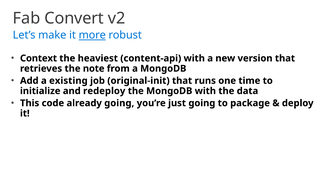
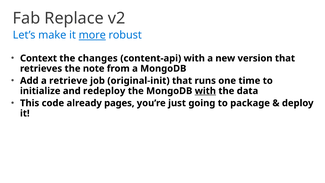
Convert: Convert -> Replace
heaviest: heaviest -> changes
existing: existing -> retrieve
with at (205, 91) underline: none -> present
already going: going -> pages
